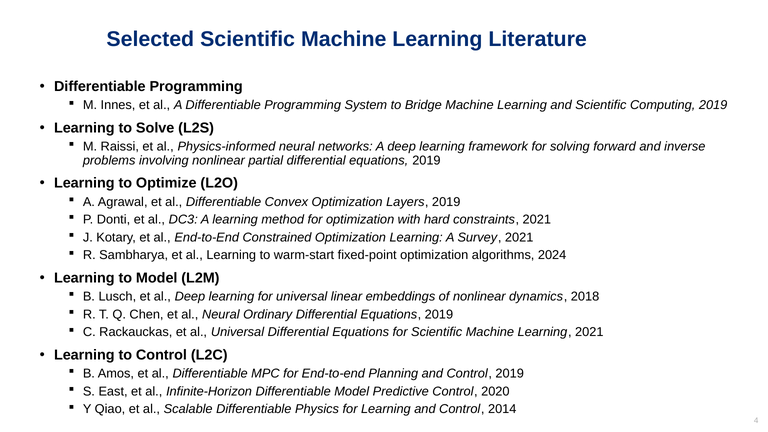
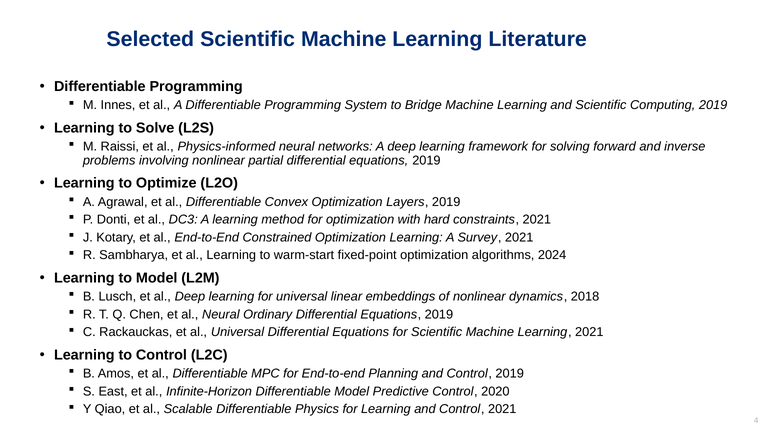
Control 2014: 2014 -> 2021
